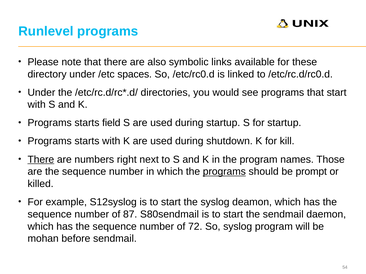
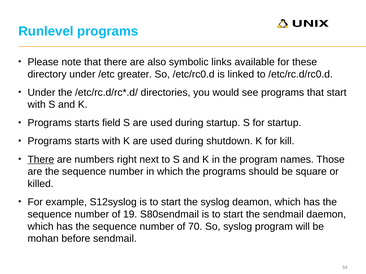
spaces: spaces -> greater
programs at (224, 172) underline: present -> none
prompt: prompt -> square
87: 87 -> 19
72: 72 -> 70
